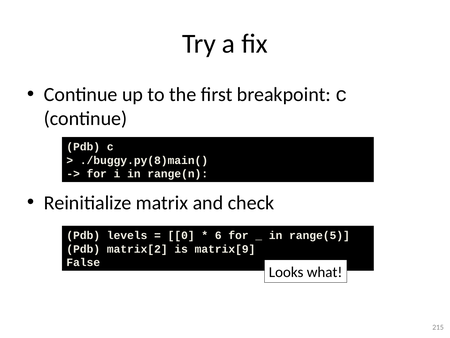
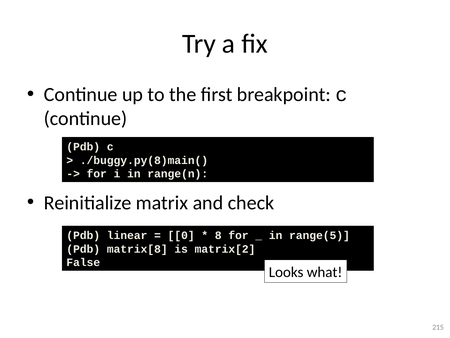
levels: levels -> linear
6: 6 -> 8
matrix[2: matrix[2 -> matrix[8
matrix[9: matrix[9 -> matrix[2
